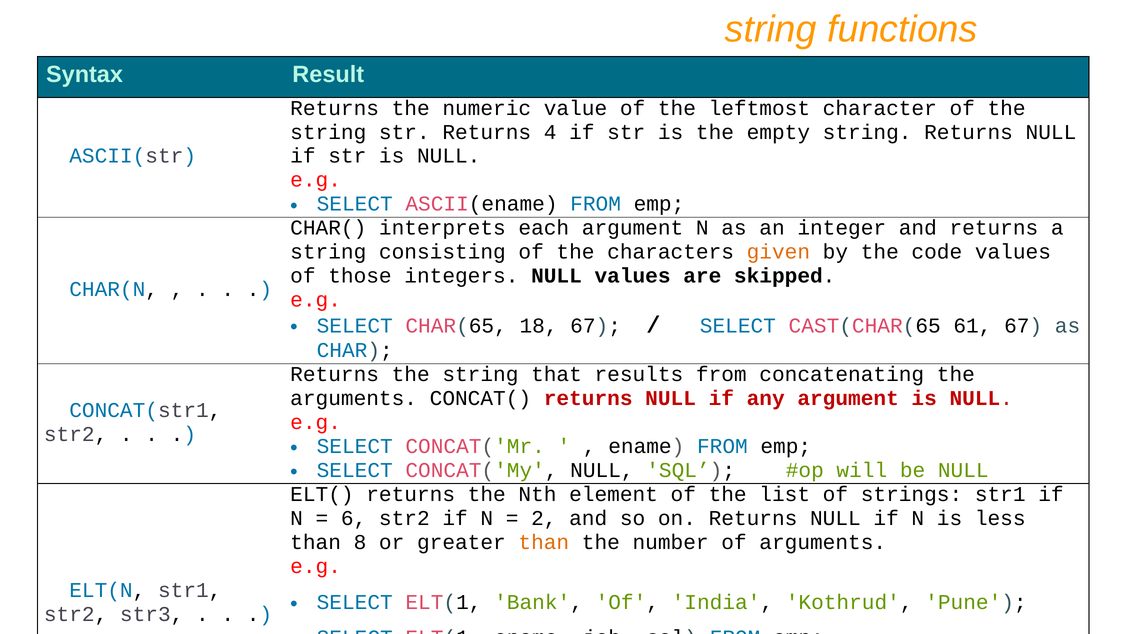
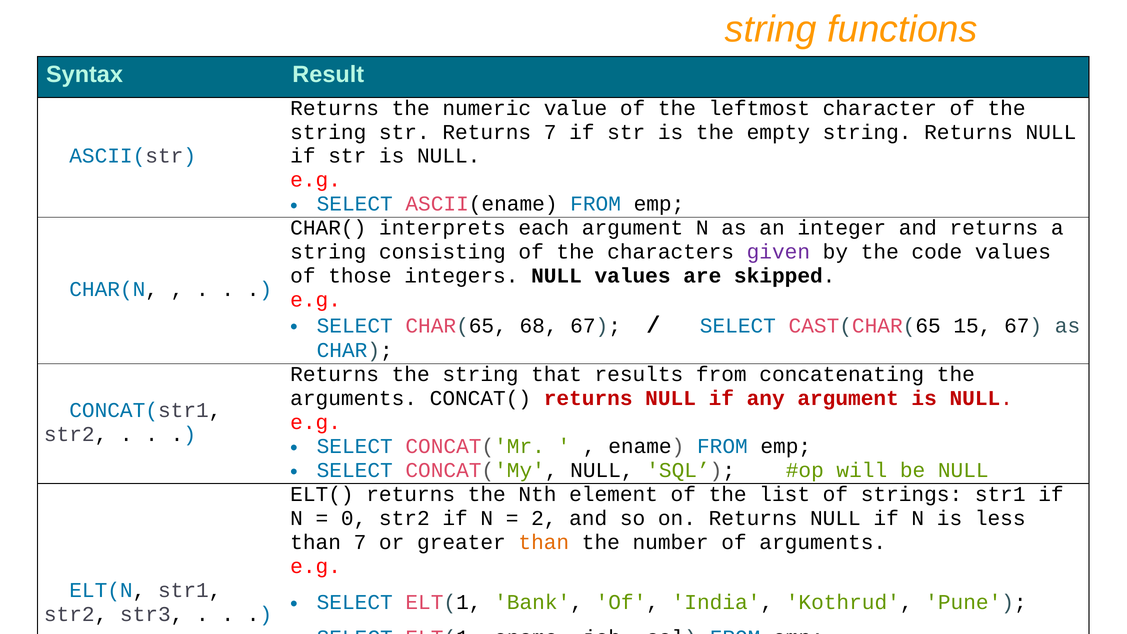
Returns 4: 4 -> 7
given colour: orange -> purple
18: 18 -> 68
61: 61 -> 15
6: 6 -> 0
than 8: 8 -> 7
